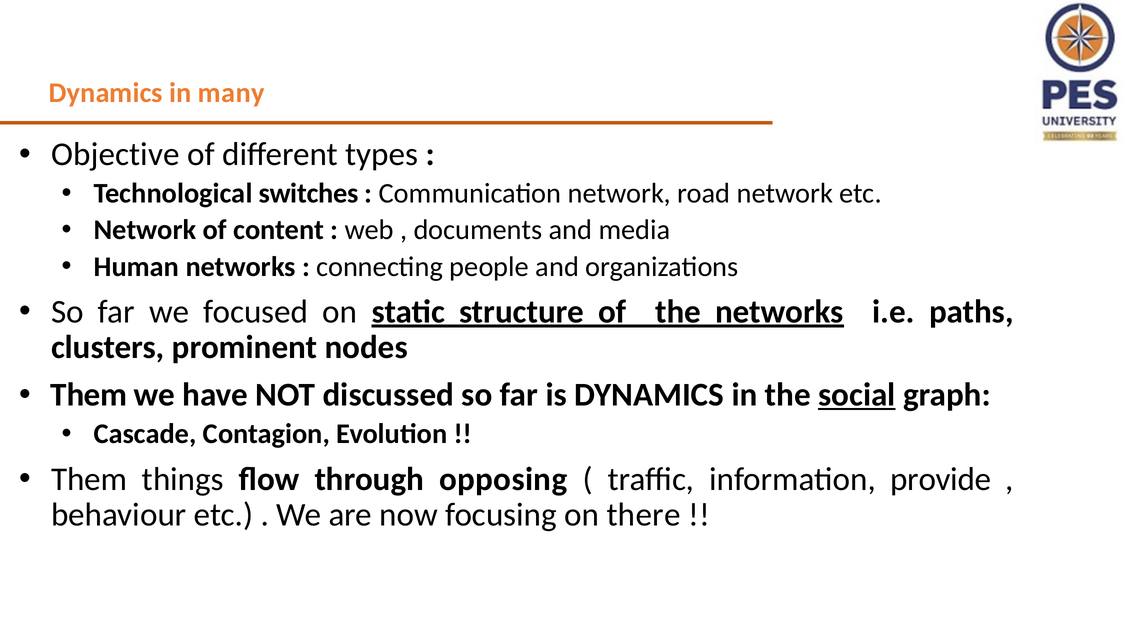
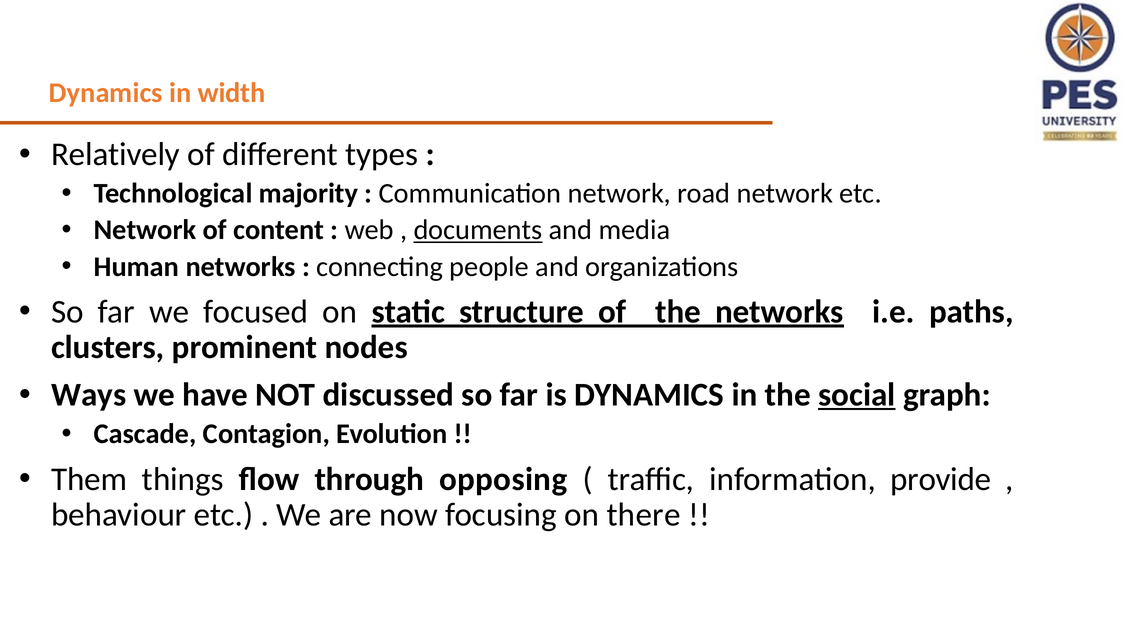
many: many -> width
Objective: Objective -> Relatively
switches: switches -> majority
documents underline: none -> present
Them at (89, 395): Them -> Ways
